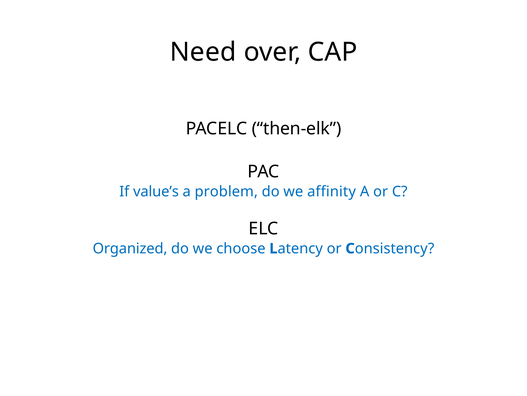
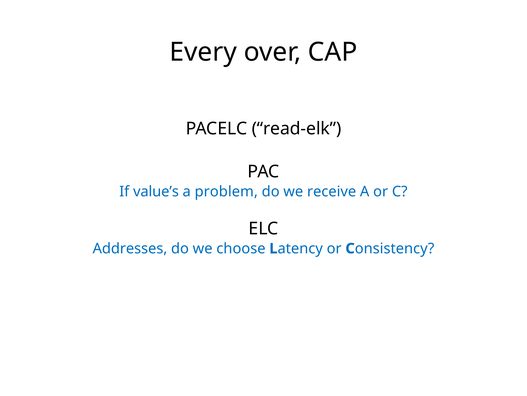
Need: Need -> Every
then-elk: then-elk -> read-elk
affinity: affinity -> receive
Organized: Organized -> Addresses
